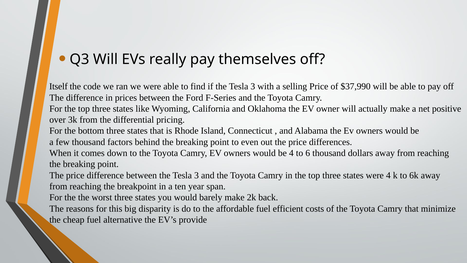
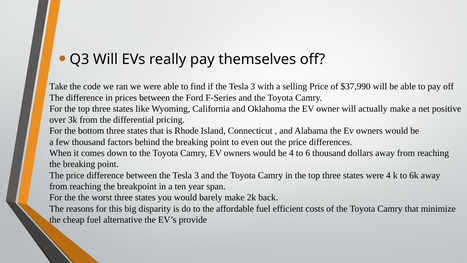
Itself: Itself -> Take
